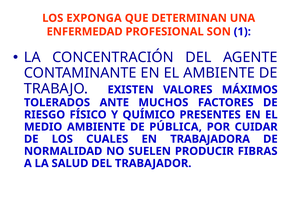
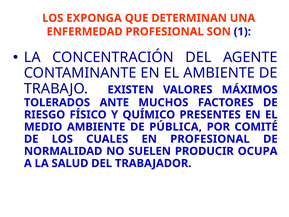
CUIDAR: CUIDAR -> COMITÉ
EN TRABAJADORA: TRABAJADORA -> PROFESIONAL
FIBRAS: FIBRAS -> OCUPA
